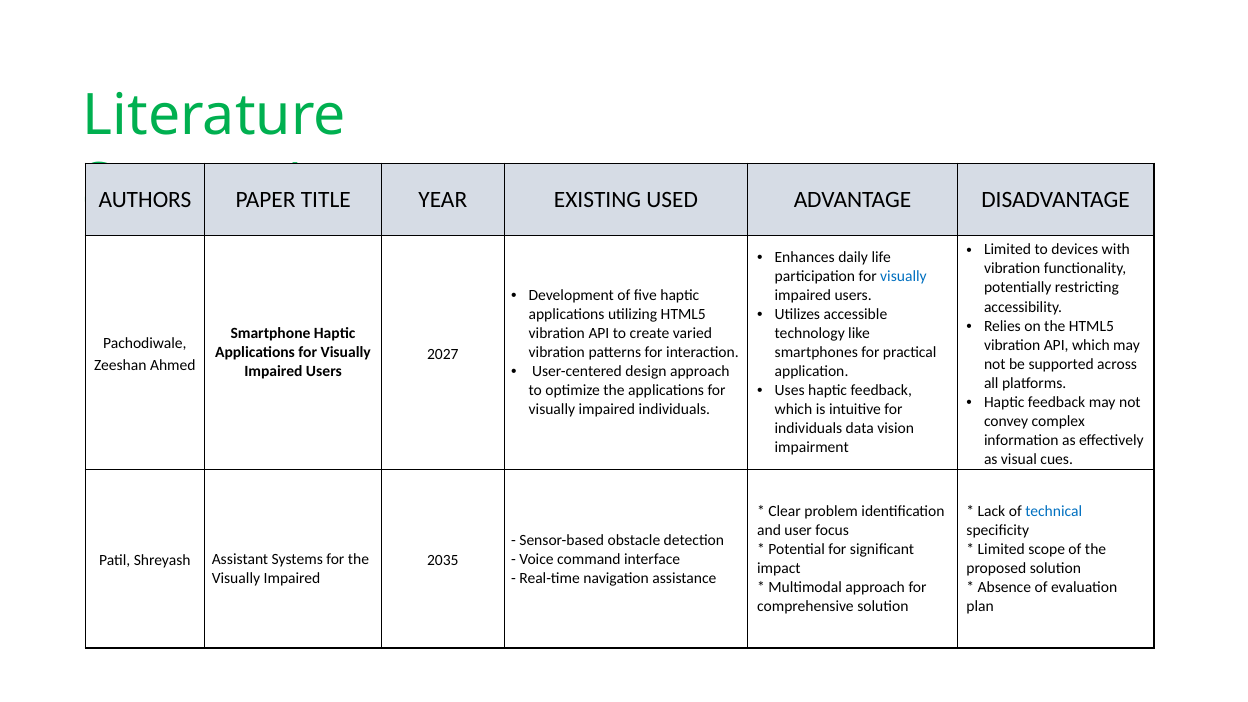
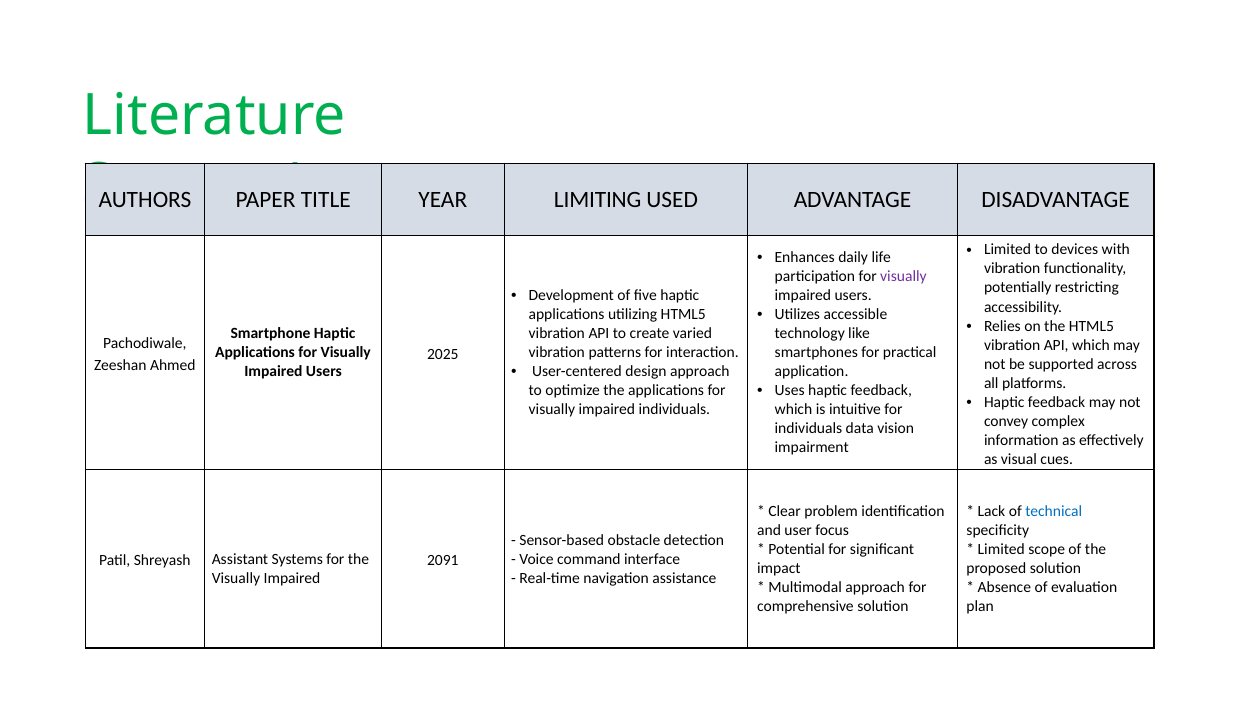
EXISTING: EXISTING -> LIMITING
visually at (903, 277) colour: blue -> purple
2027: 2027 -> 2025
2035: 2035 -> 2091
